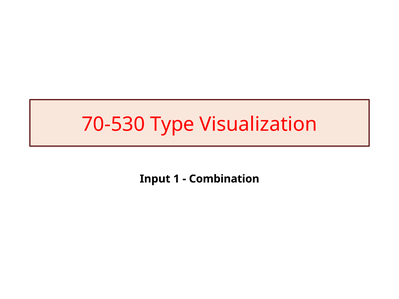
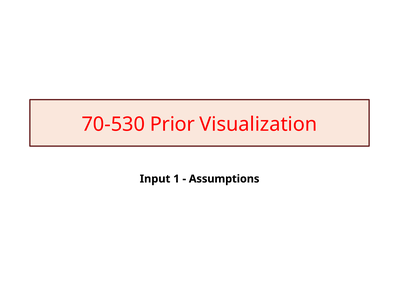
Type: Type -> Prior
Combination: Combination -> Assumptions
